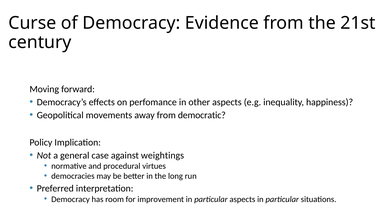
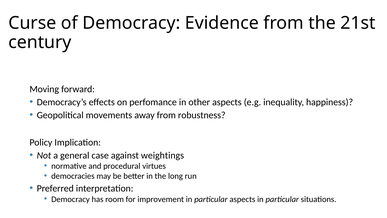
democratic: democratic -> robustness
